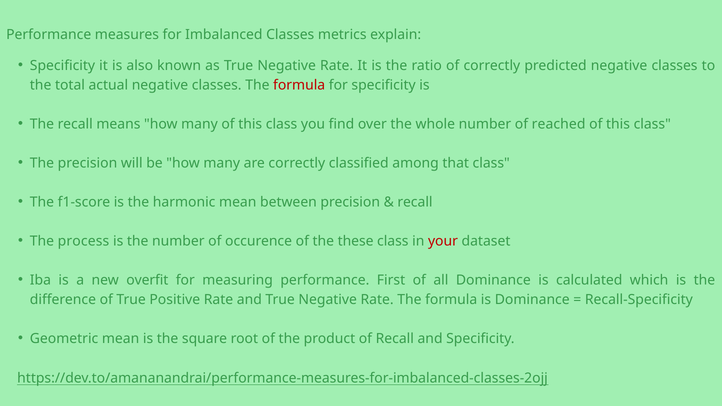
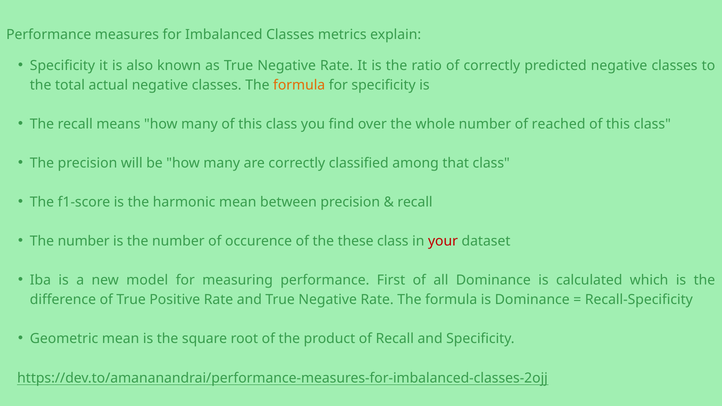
formula at (299, 85) colour: red -> orange
process at (83, 241): process -> number
overfit: overfit -> model
